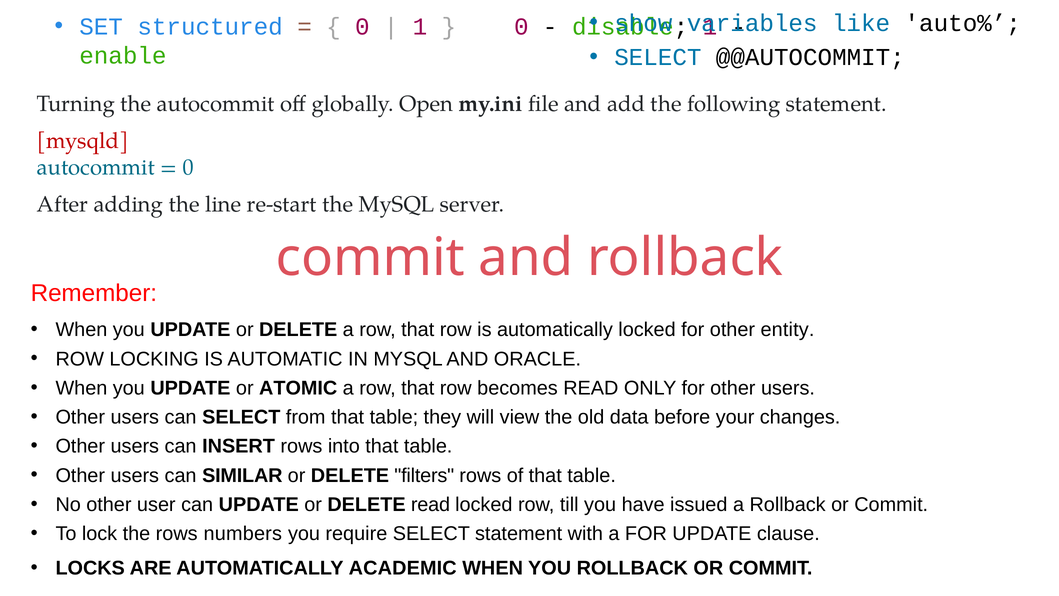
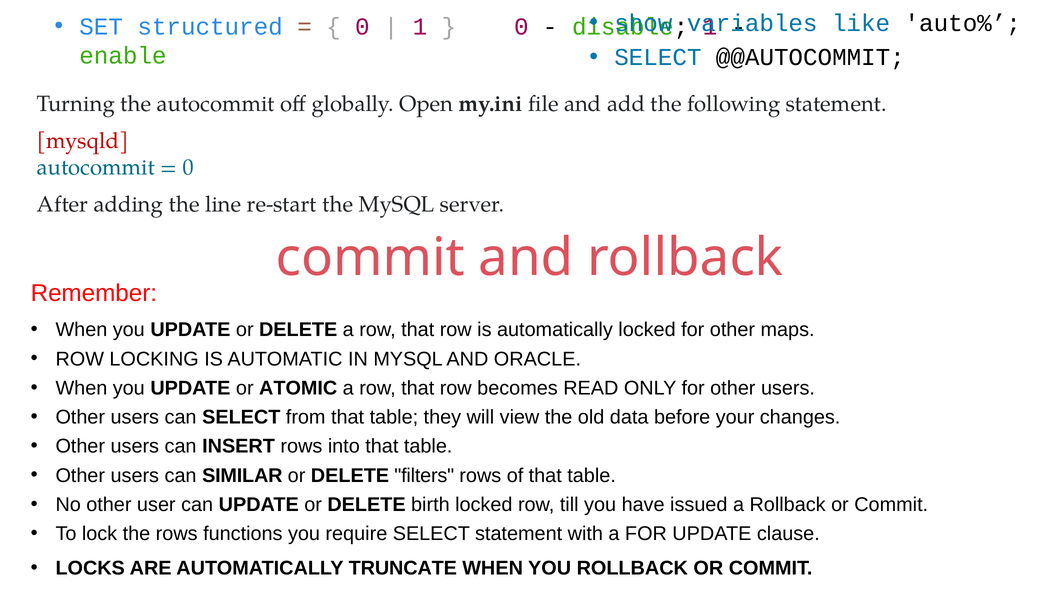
entity: entity -> maps
DELETE read: read -> birth
numbers: numbers -> functions
ACADEMIC: ACADEMIC -> TRUNCATE
